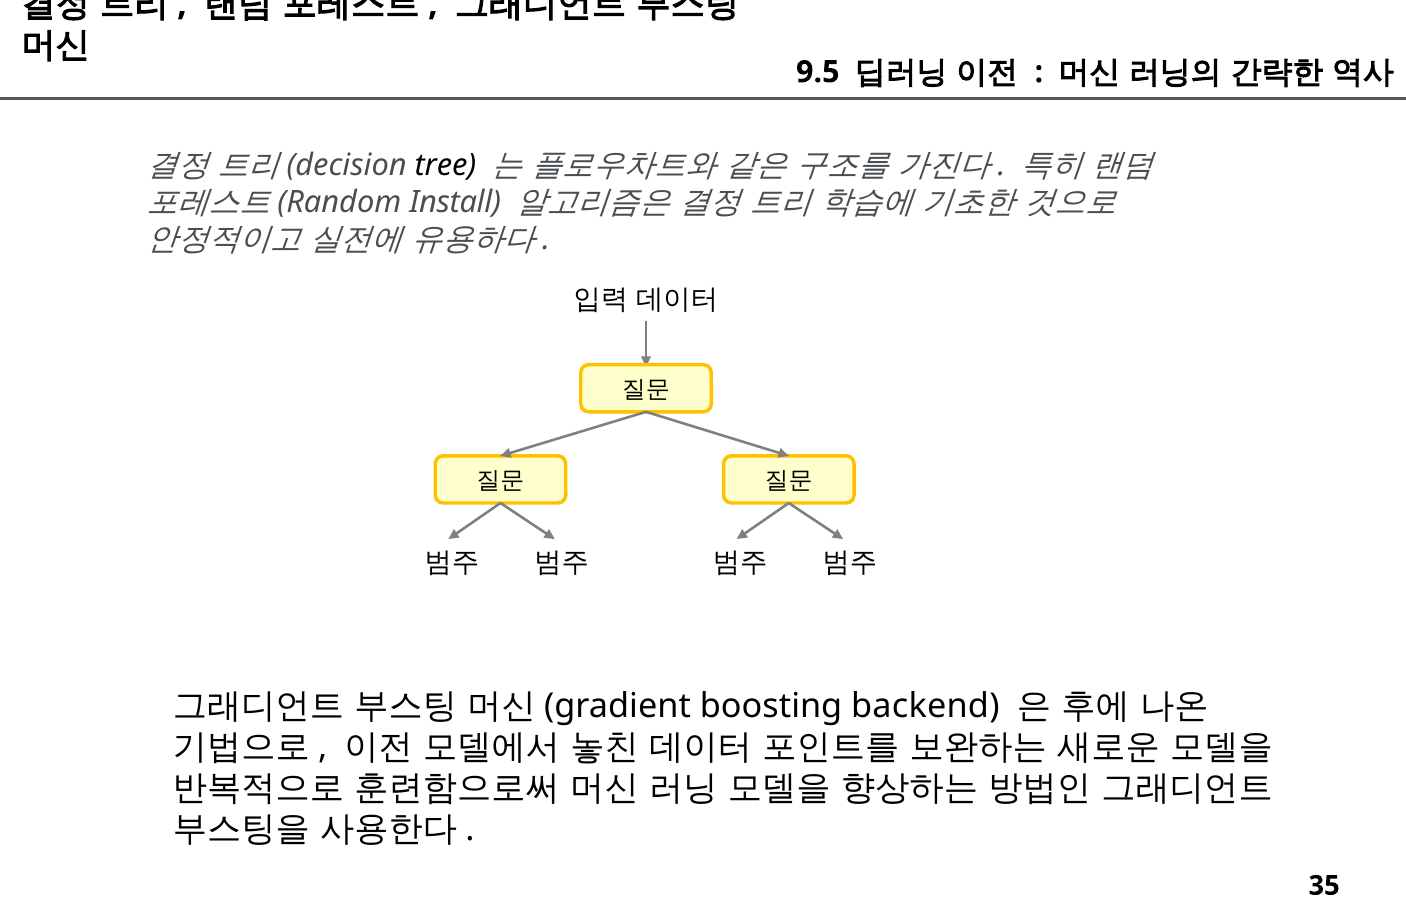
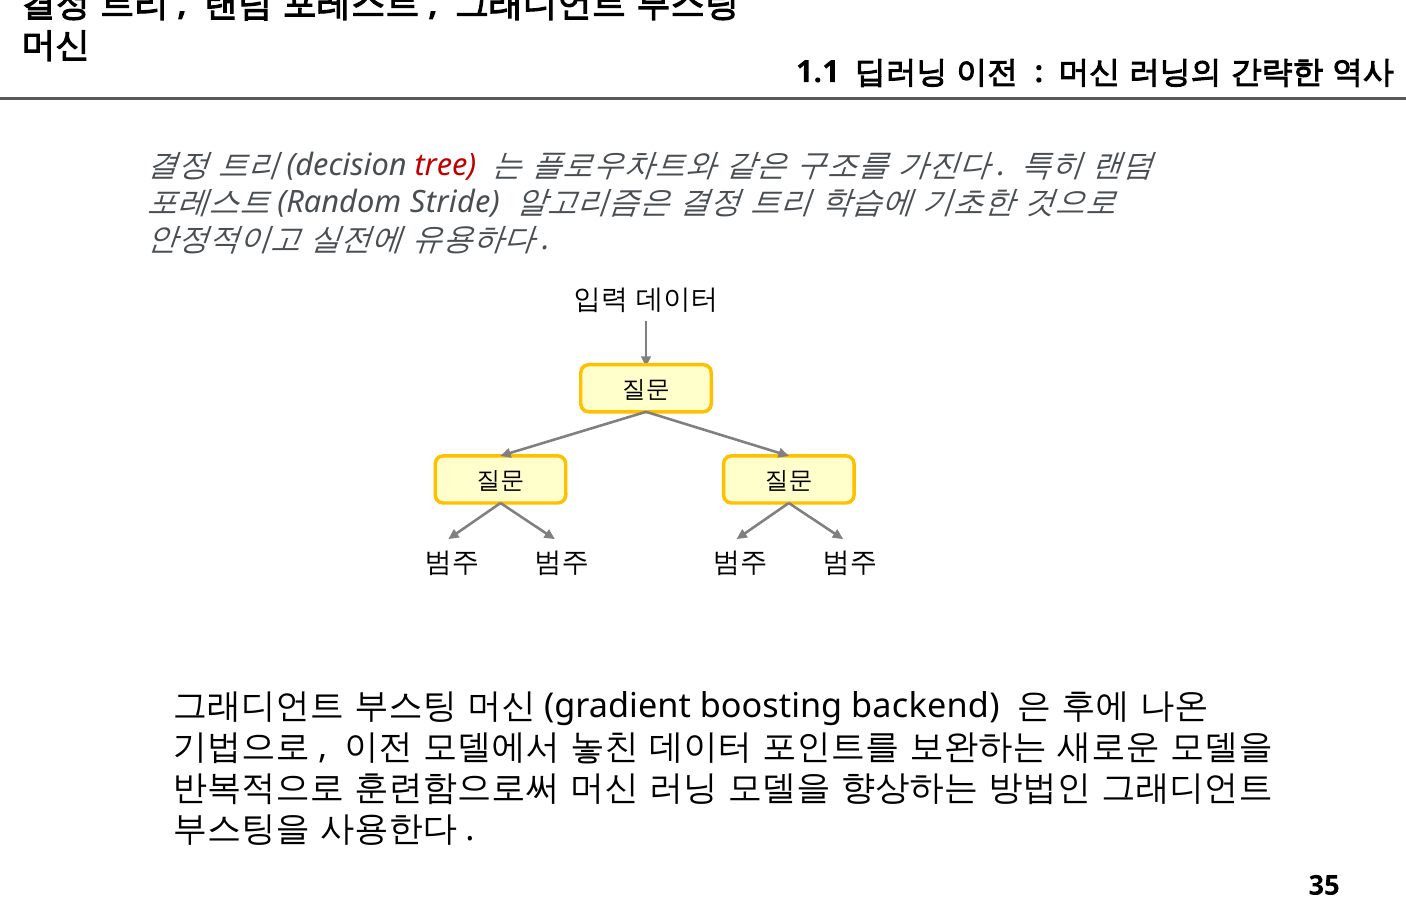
9.5: 9.5 -> 1.1
tree colour: black -> red
Install: Install -> Stride
